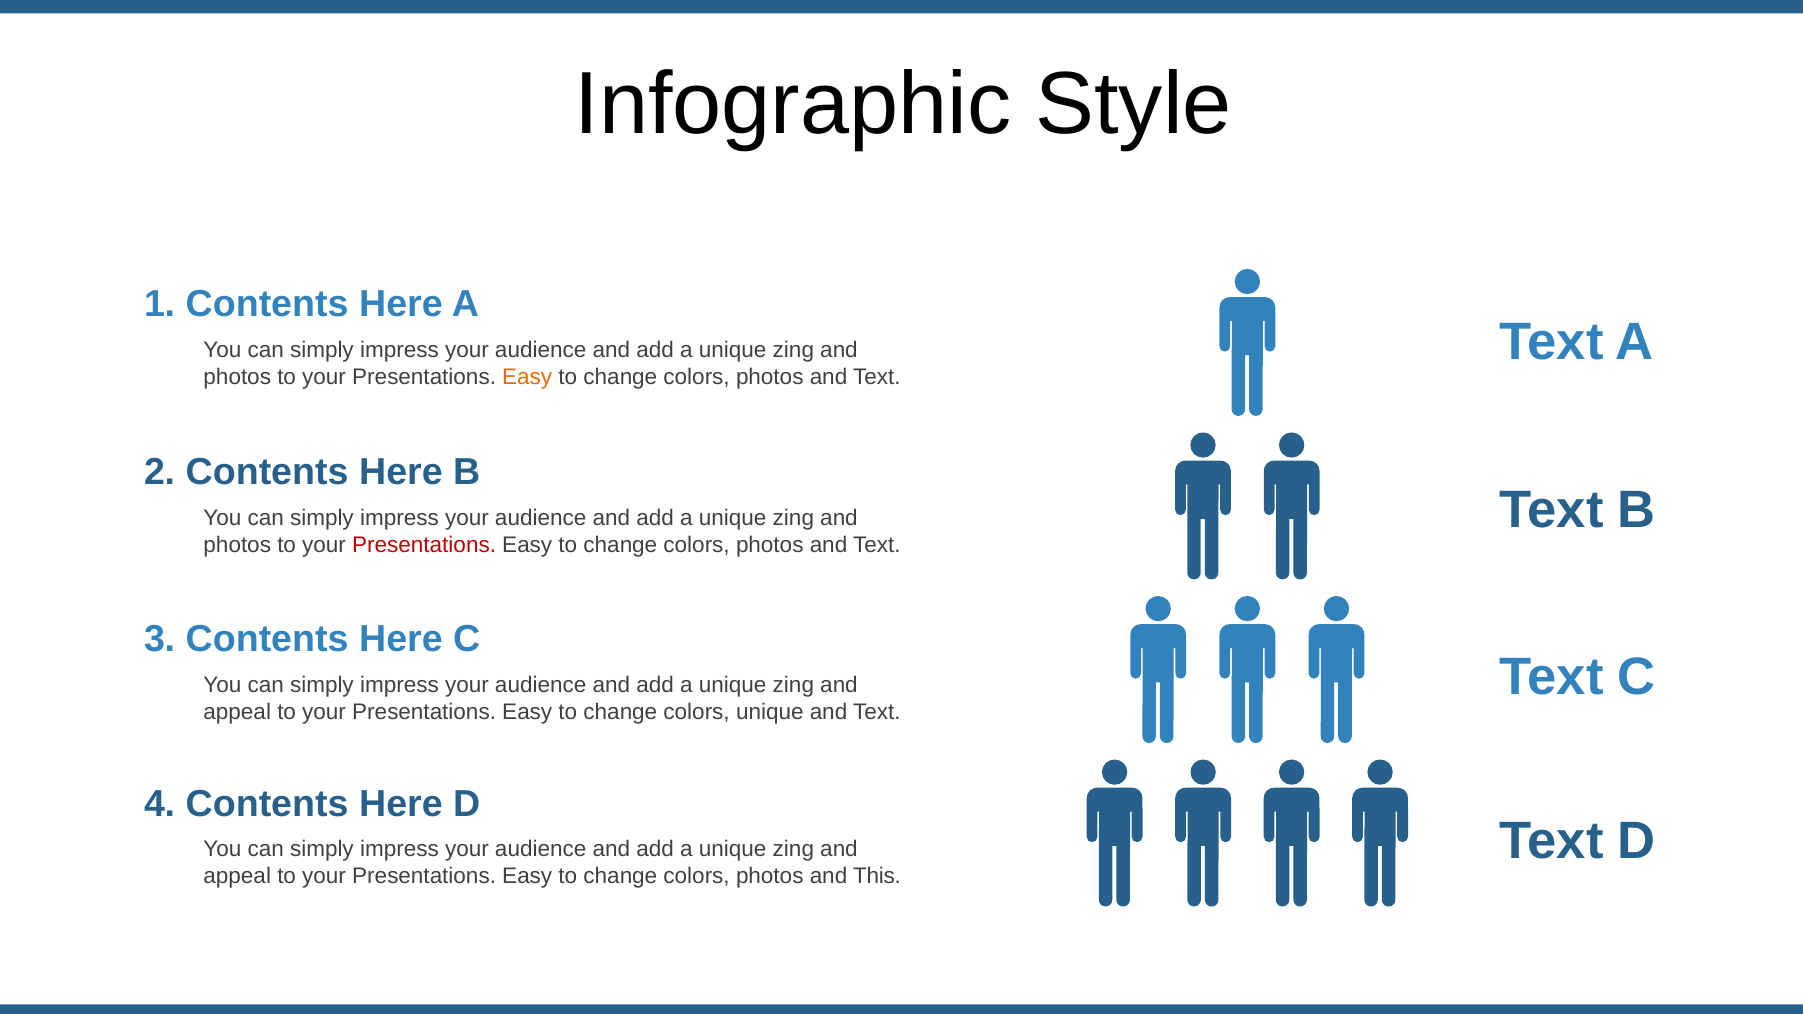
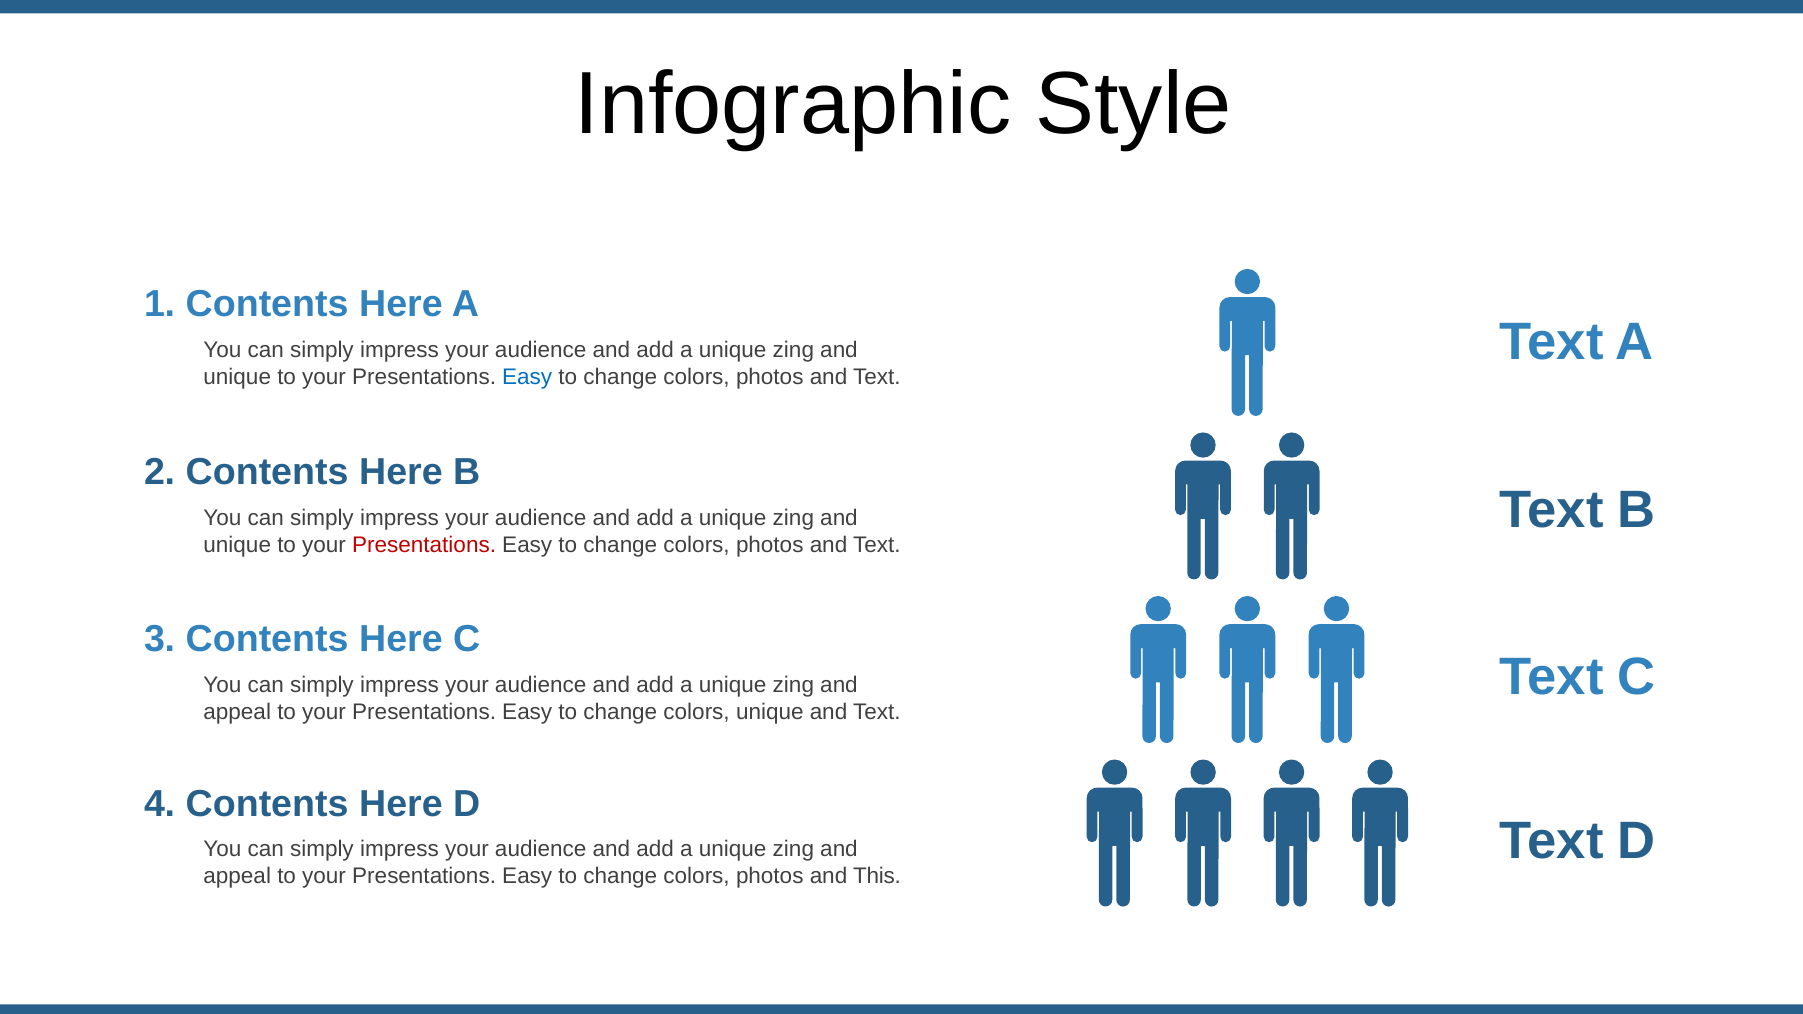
photos at (237, 377): photos -> unique
Easy at (527, 377) colour: orange -> blue
photos at (237, 545): photos -> unique
